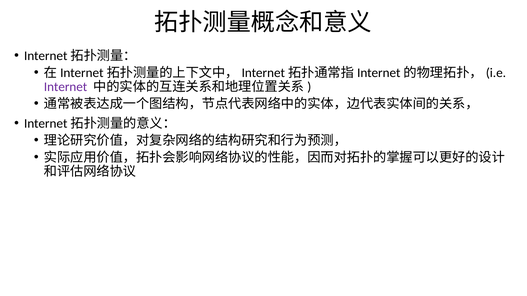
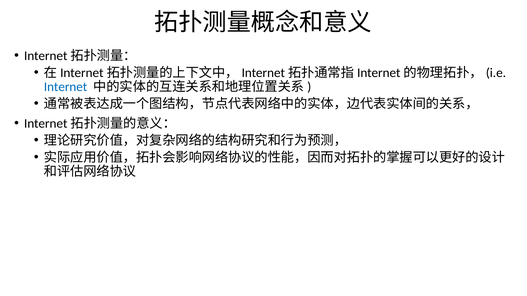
Internet colour: purple -> blue
